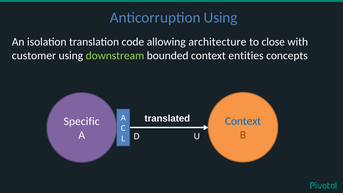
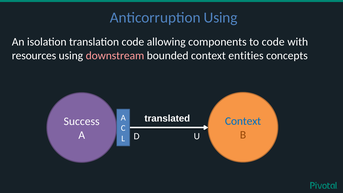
architecture: architecture -> components
to close: close -> code
customer: customer -> resources
downstream colour: light green -> pink
Specific: Specific -> Success
